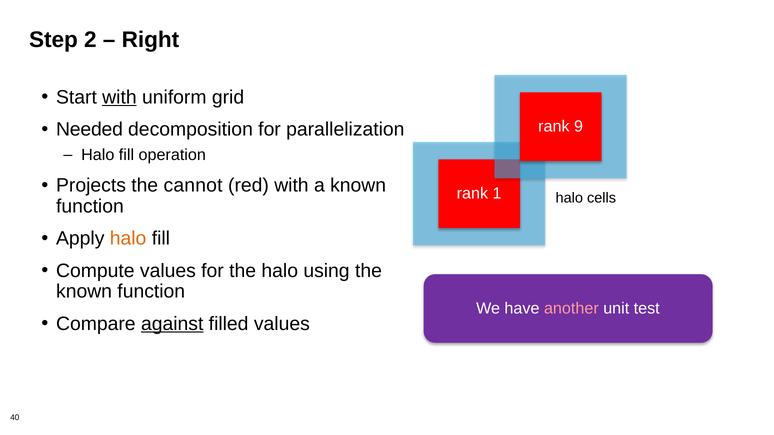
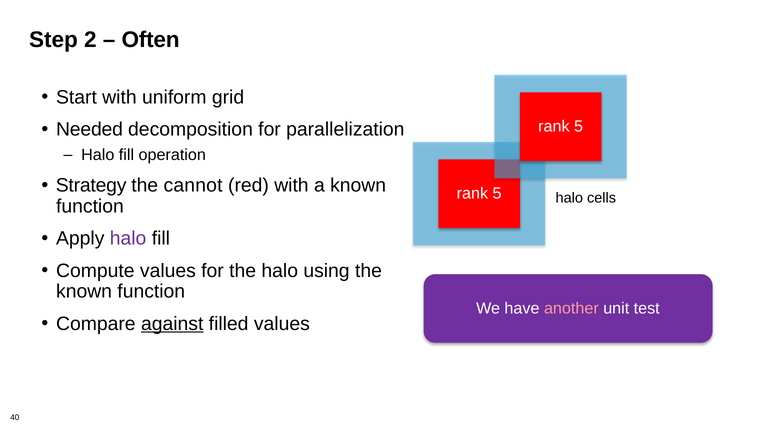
Right: Right -> Often
with at (119, 97) underline: present -> none
9 at (579, 127): 9 -> 5
Projects: Projects -> Strategy
1 at (497, 194): 1 -> 5
halo at (128, 239) colour: orange -> purple
